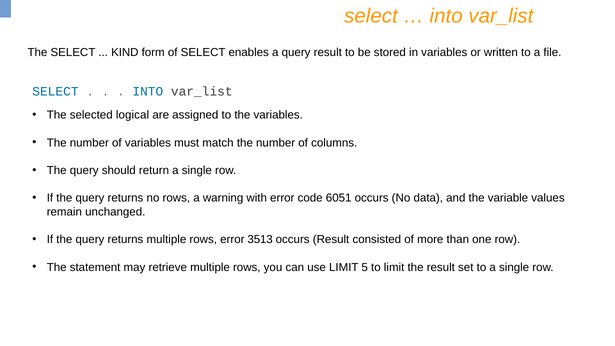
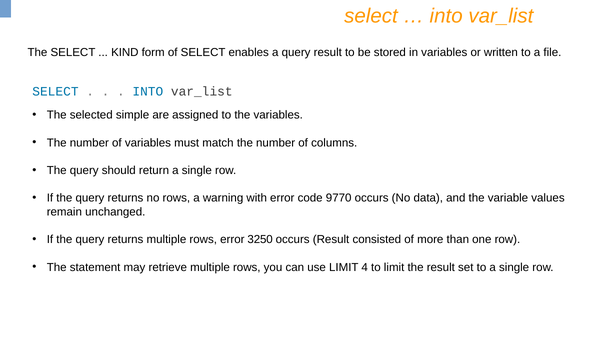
logical: logical -> simple
6051: 6051 -> 9770
3513: 3513 -> 3250
5: 5 -> 4
